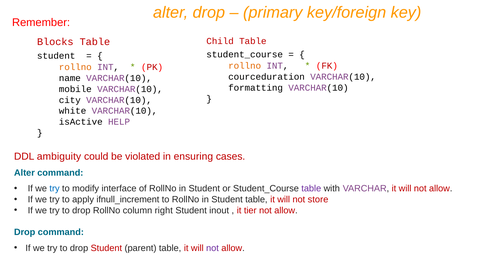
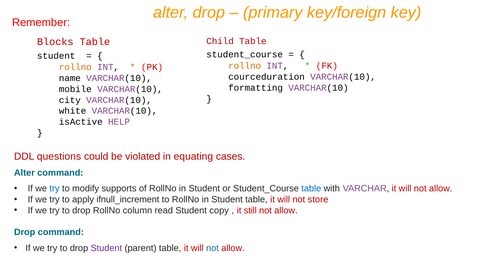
ambiguity: ambiguity -> questions
ensuring: ensuring -> equating
interface: interface -> supports
table at (311, 189) colour: purple -> blue
right: right -> read
inout: inout -> copy
tier: tier -> still
Student at (106, 248) colour: red -> purple
not at (212, 248) colour: purple -> blue
